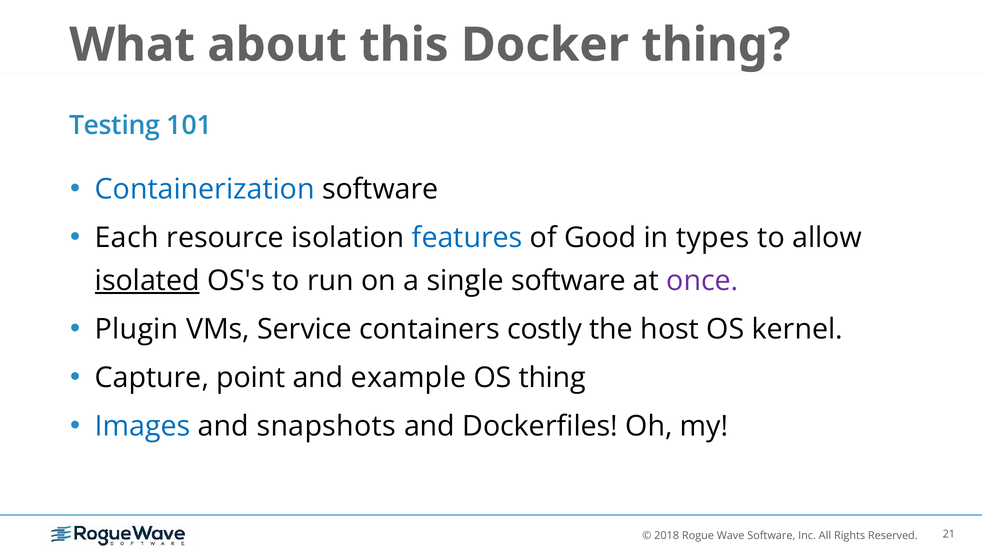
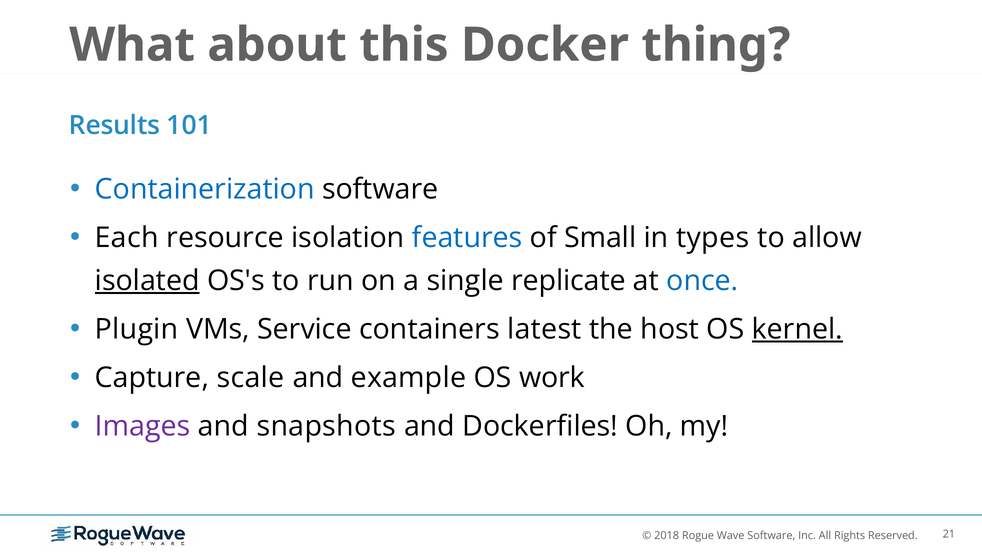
Testing: Testing -> Results
Good: Good -> Small
single software: software -> replicate
once colour: purple -> blue
costly: costly -> latest
kernel underline: none -> present
point: point -> scale
OS thing: thing -> work
Images colour: blue -> purple
